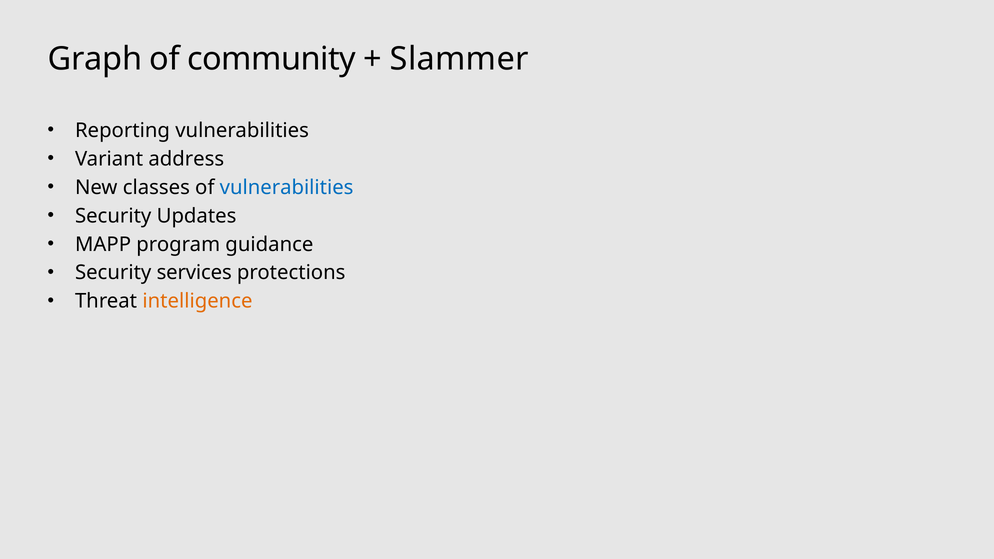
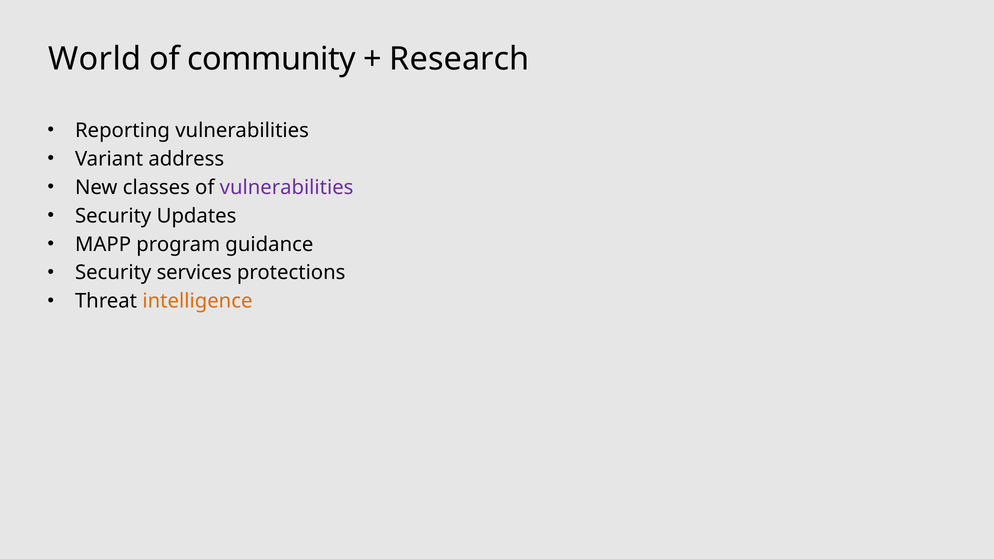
Graph: Graph -> World
Slammer: Slammer -> Research
vulnerabilities at (287, 187) colour: blue -> purple
